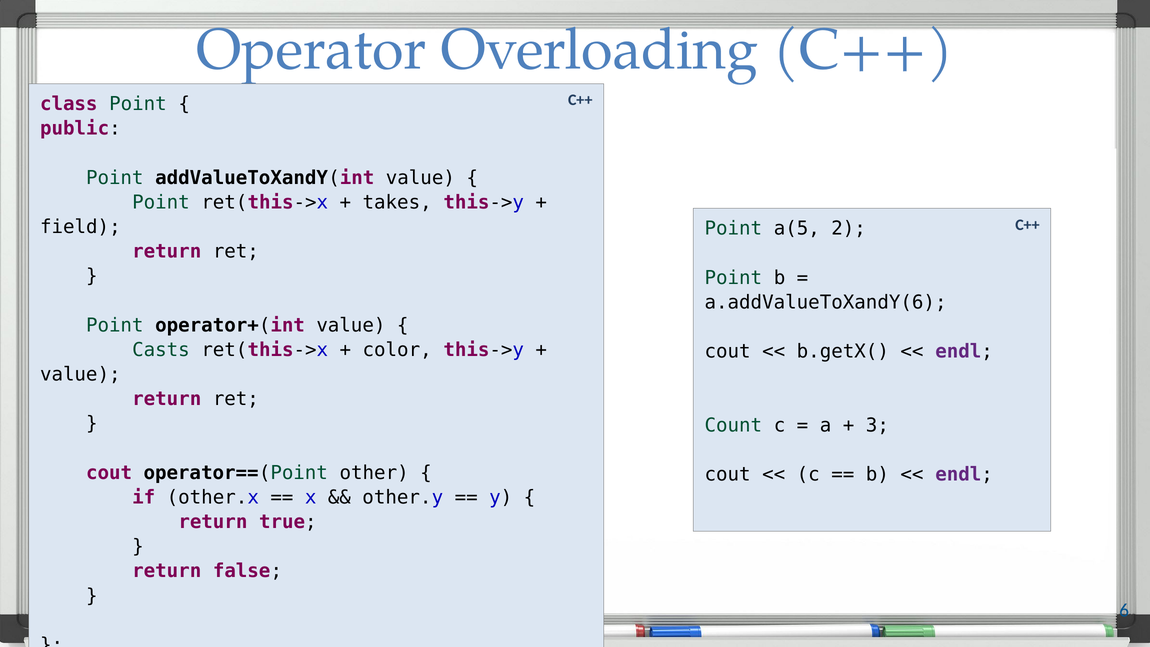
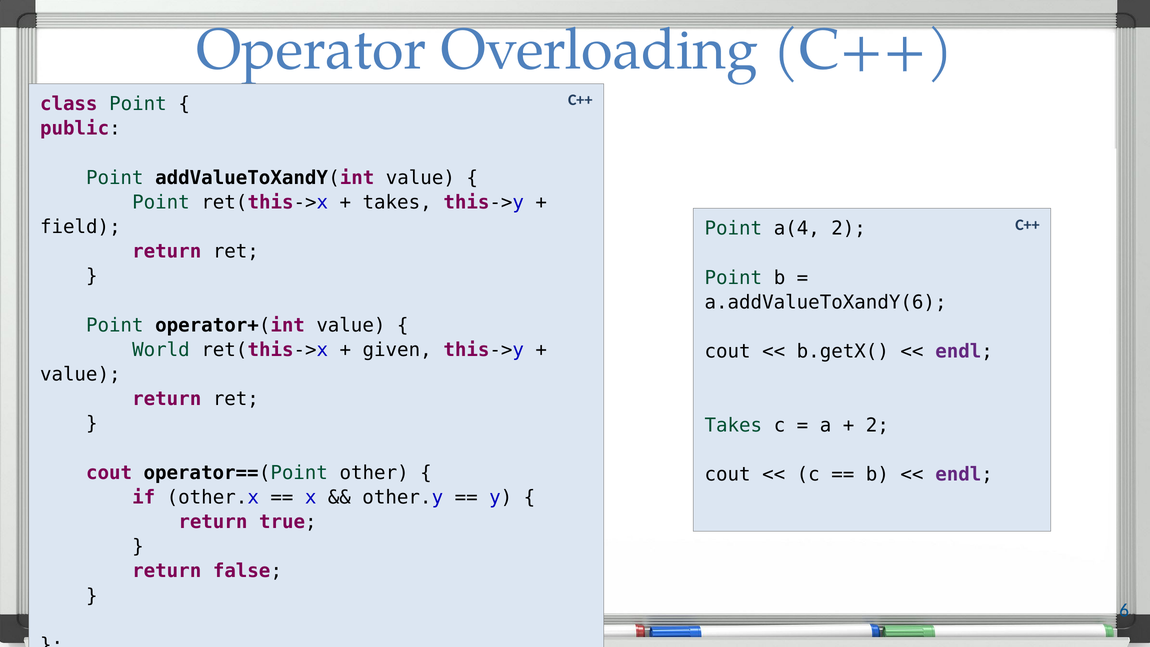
a(5: a(5 -> a(4
Casts: Casts -> World
color: color -> given
Count at (733, 425): Count -> Takes
3 at (877, 425): 3 -> 2
